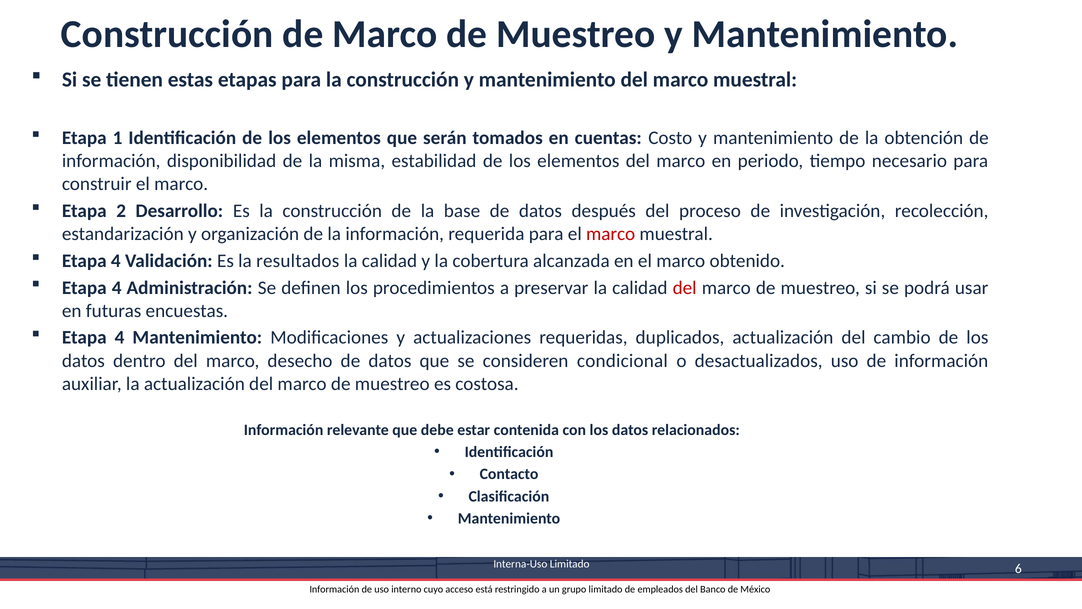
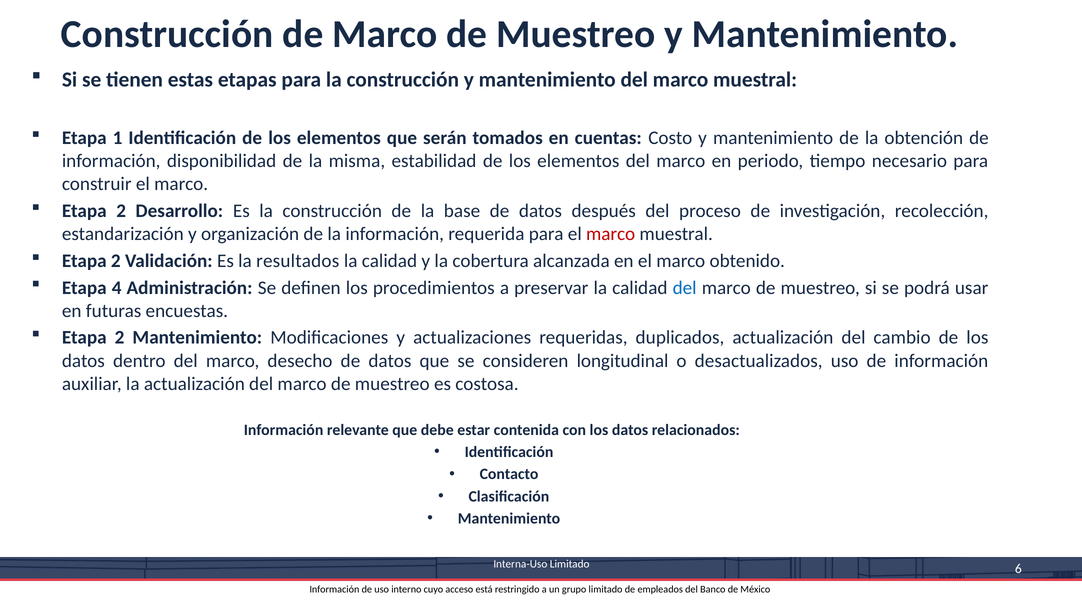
4 at (116, 261): 4 -> 2
del at (685, 288) colour: red -> blue
4 at (120, 337): 4 -> 2
condicional: condicional -> longitudinal
